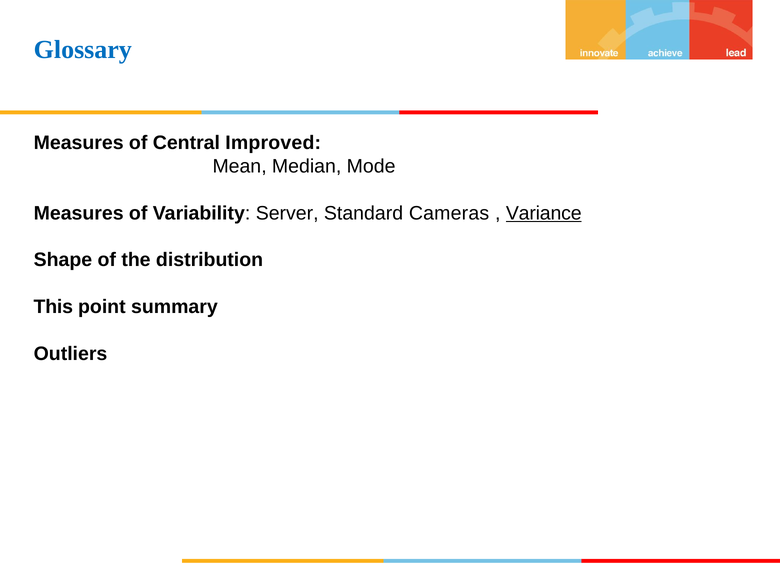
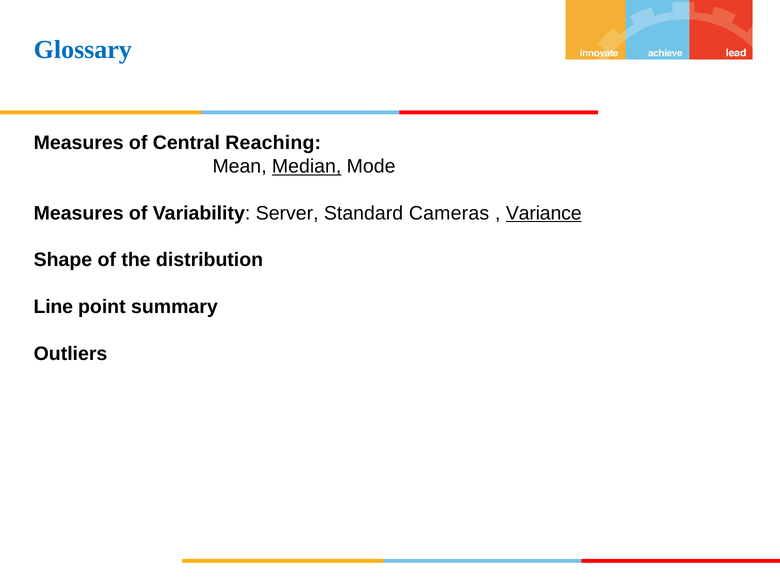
Improved: Improved -> Reaching
Median underline: none -> present
This: This -> Line
